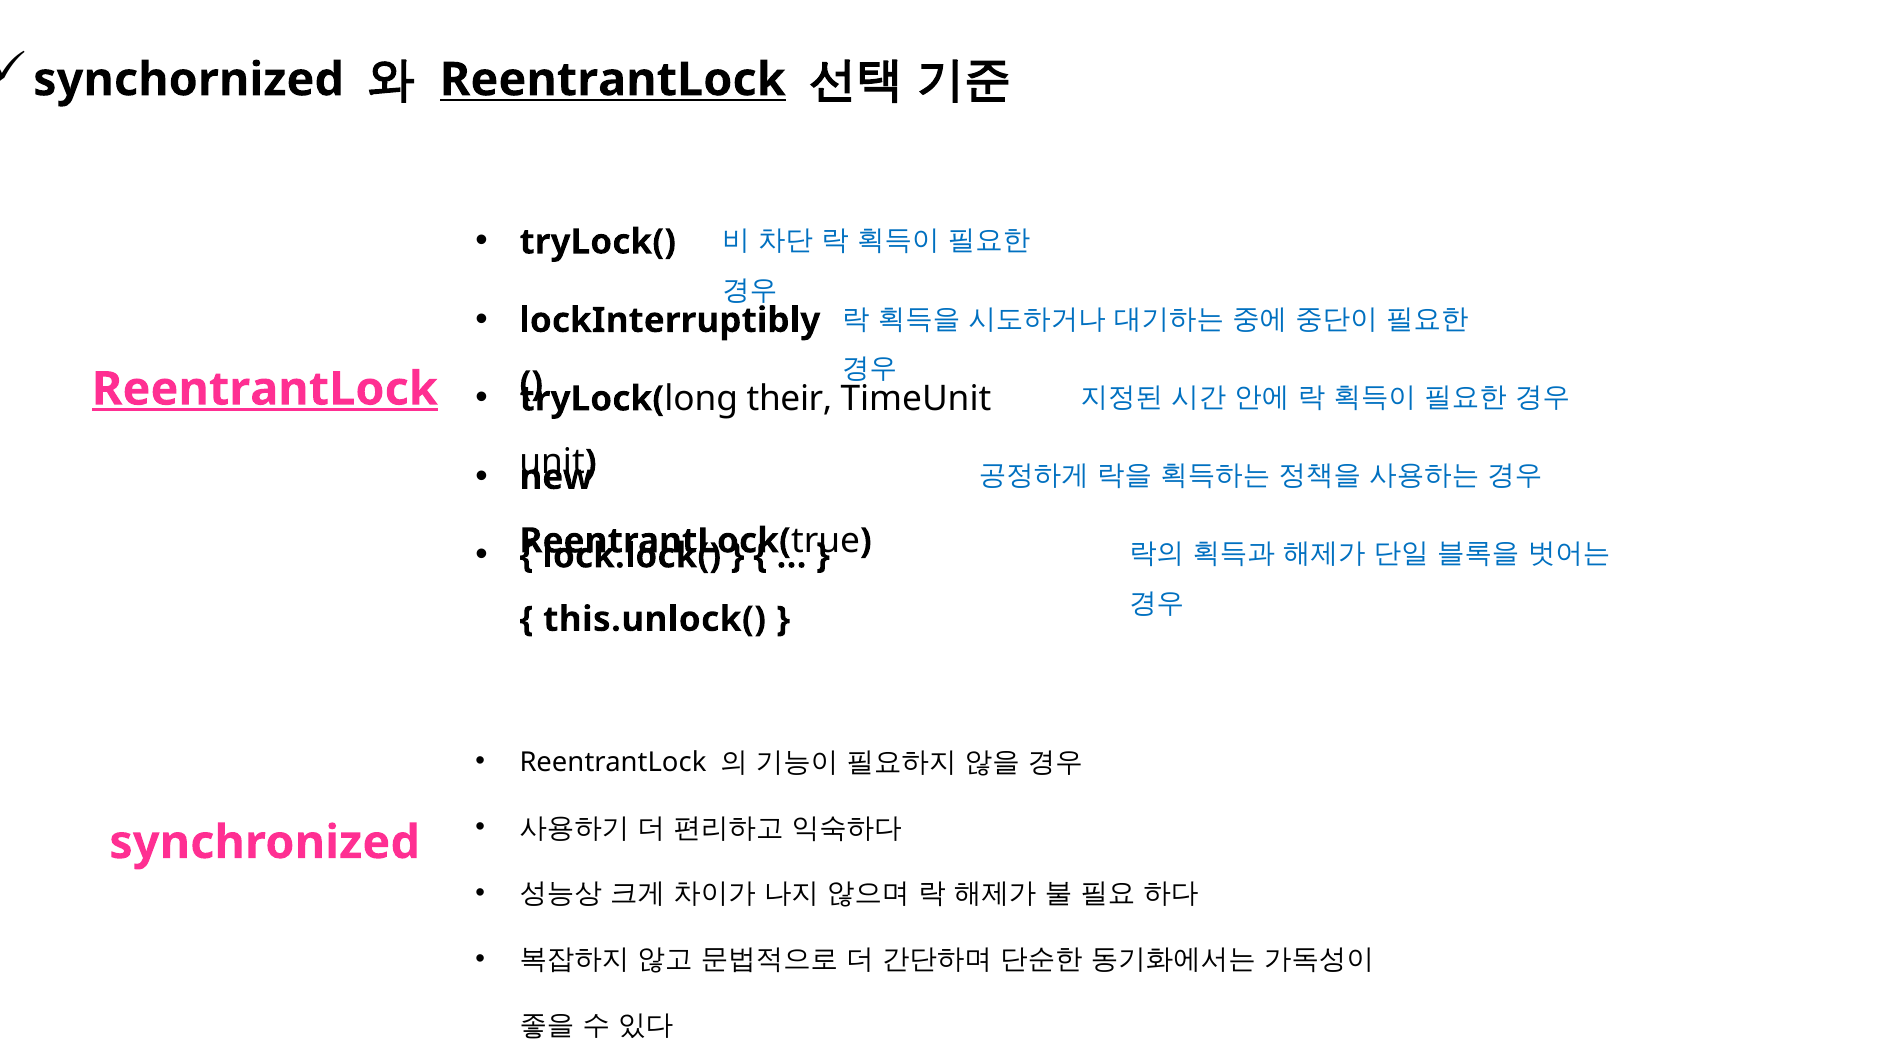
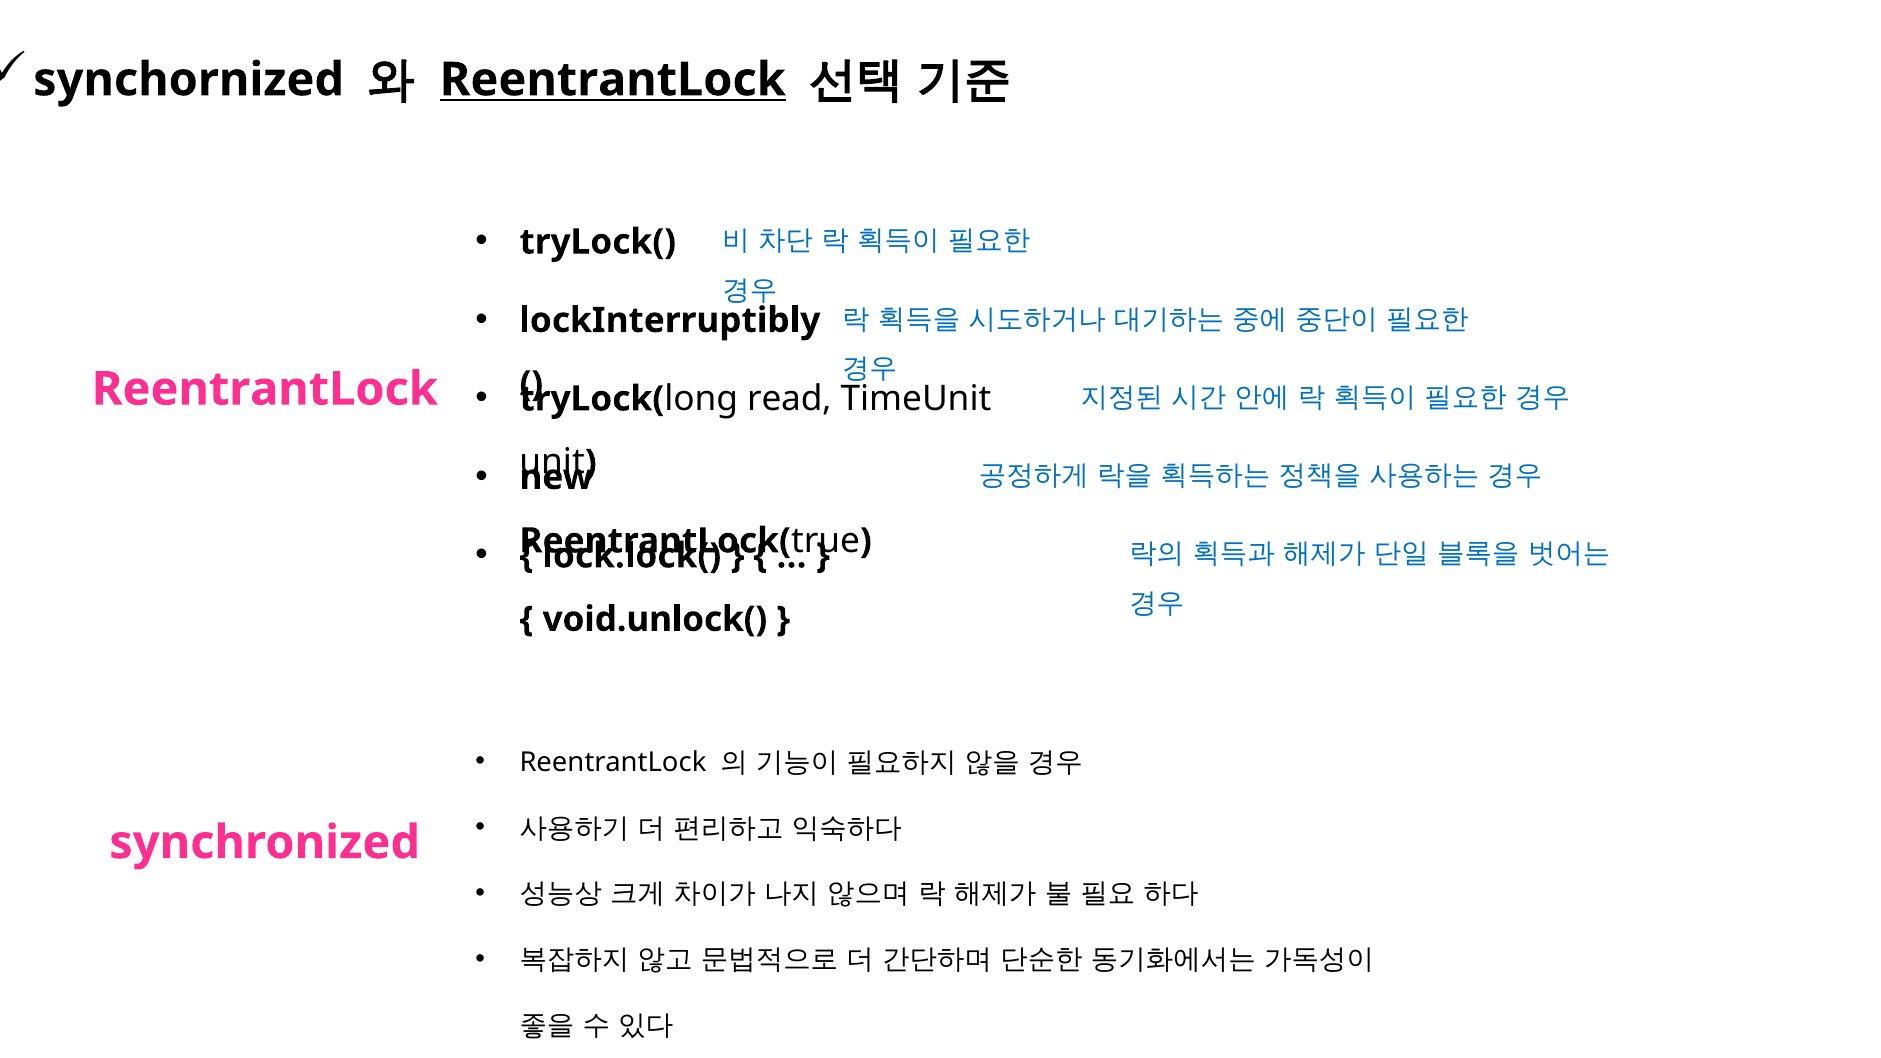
their: their -> read
ReentrantLock at (265, 389) underline: present -> none
this.unlock(: this.unlock( -> void.unlock(
